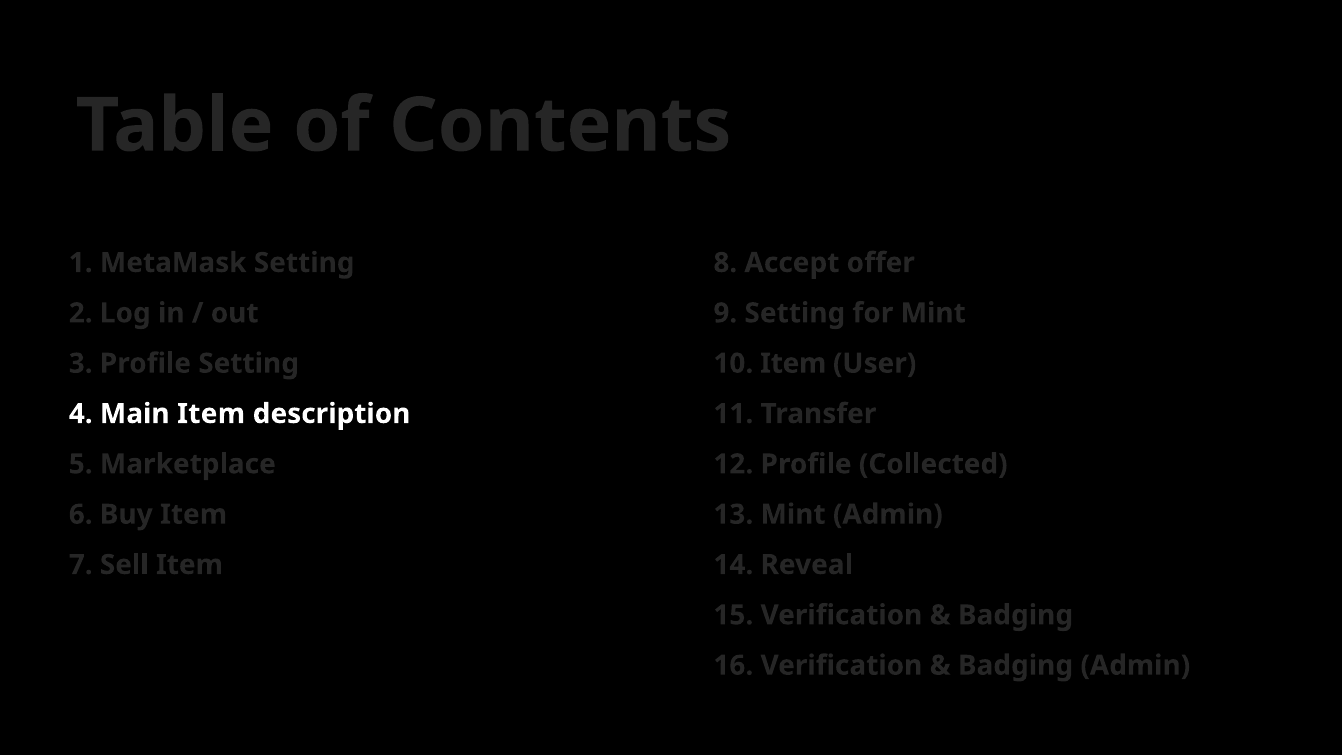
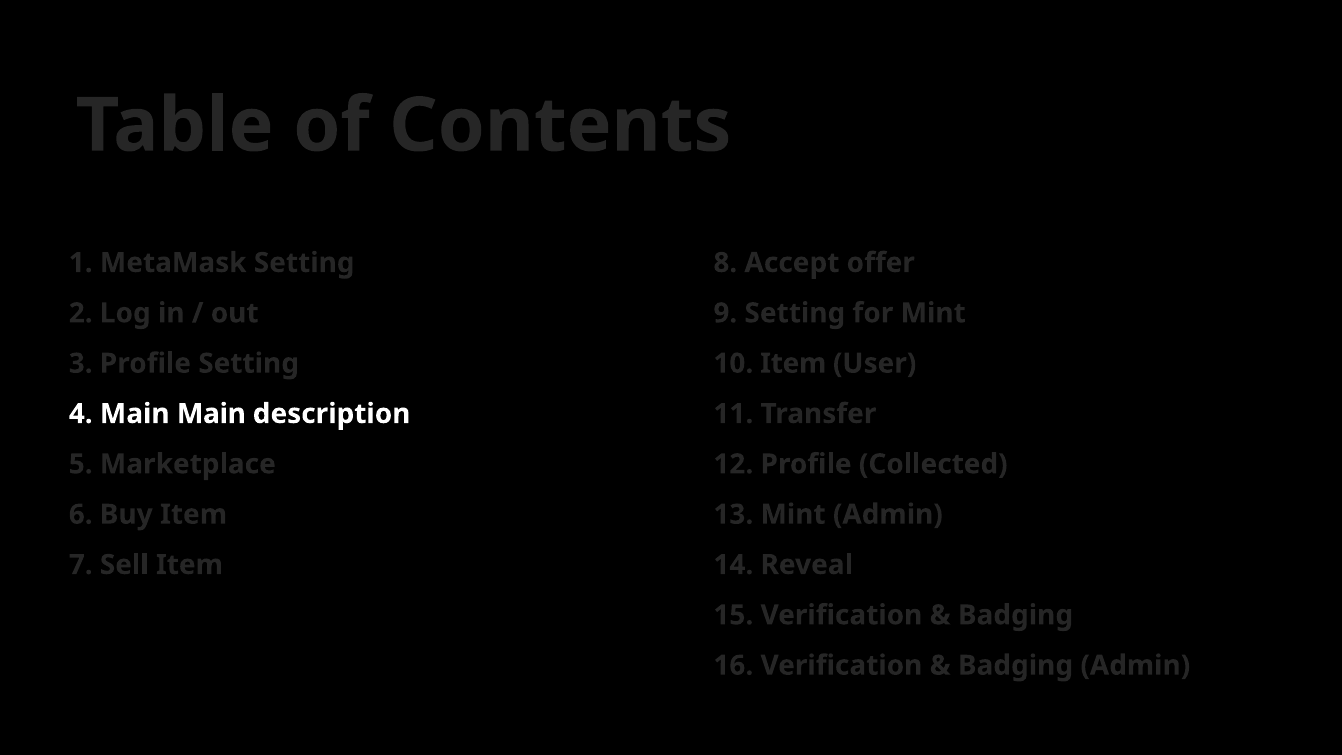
Main Item: Item -> Main
